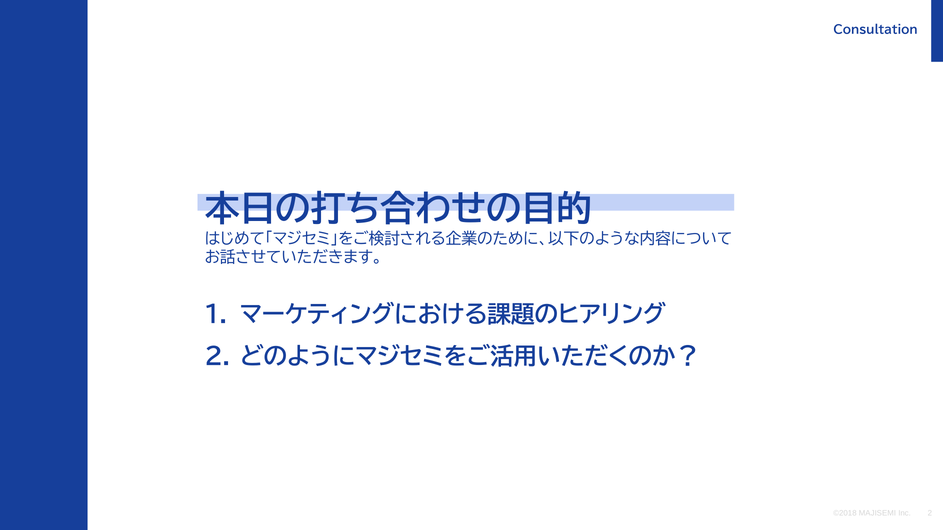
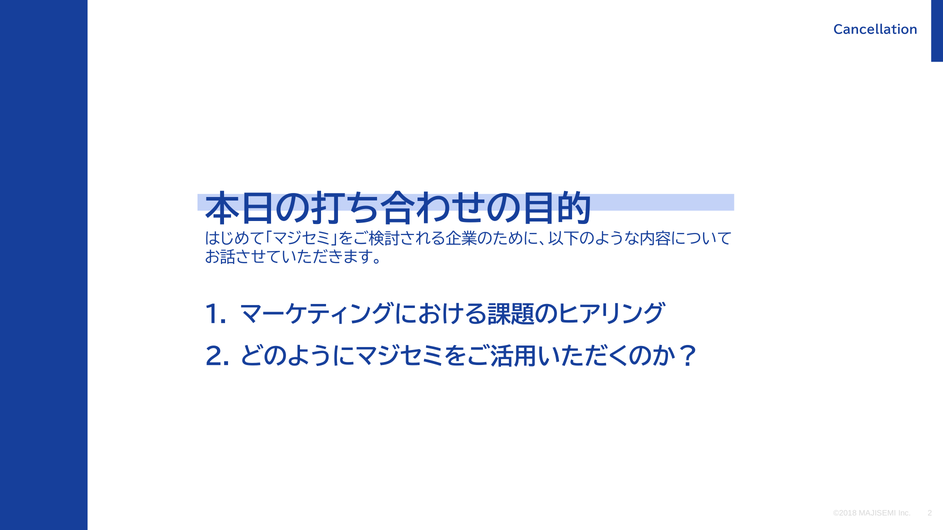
Consultation: Consultation -> Cancellation
